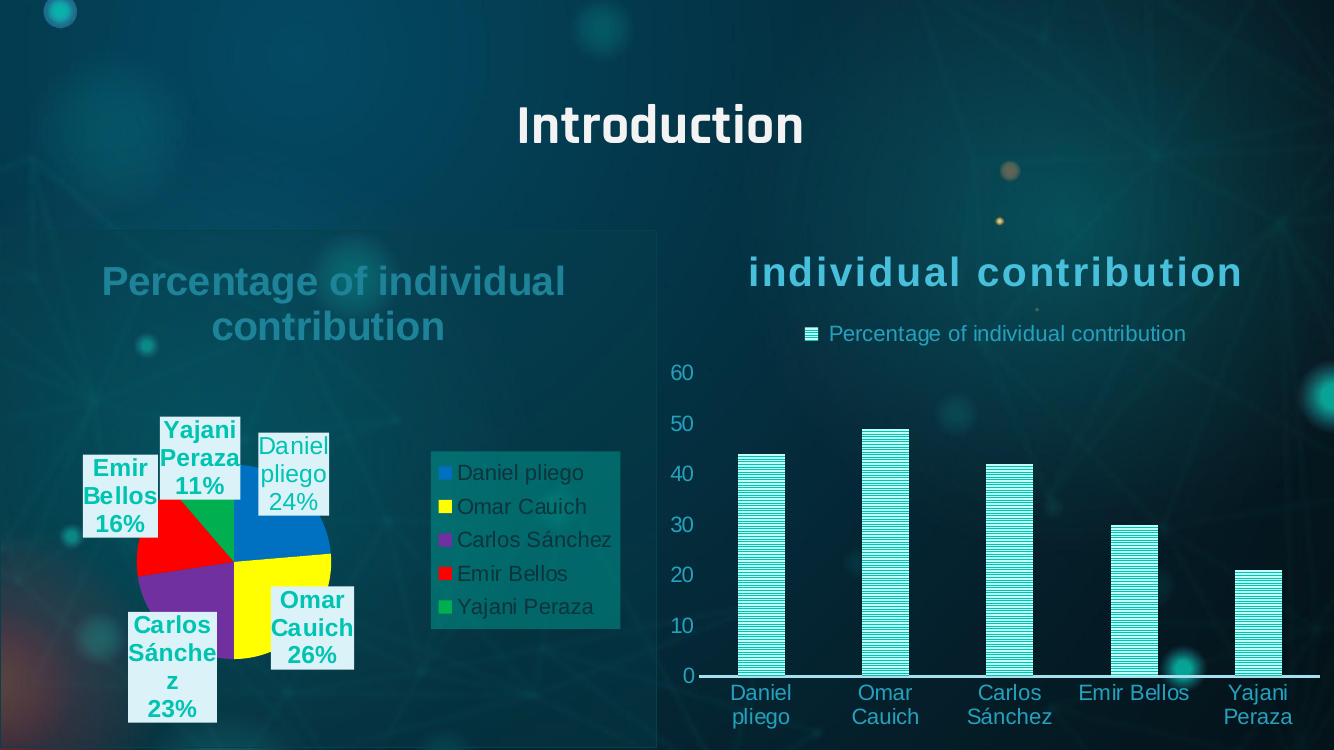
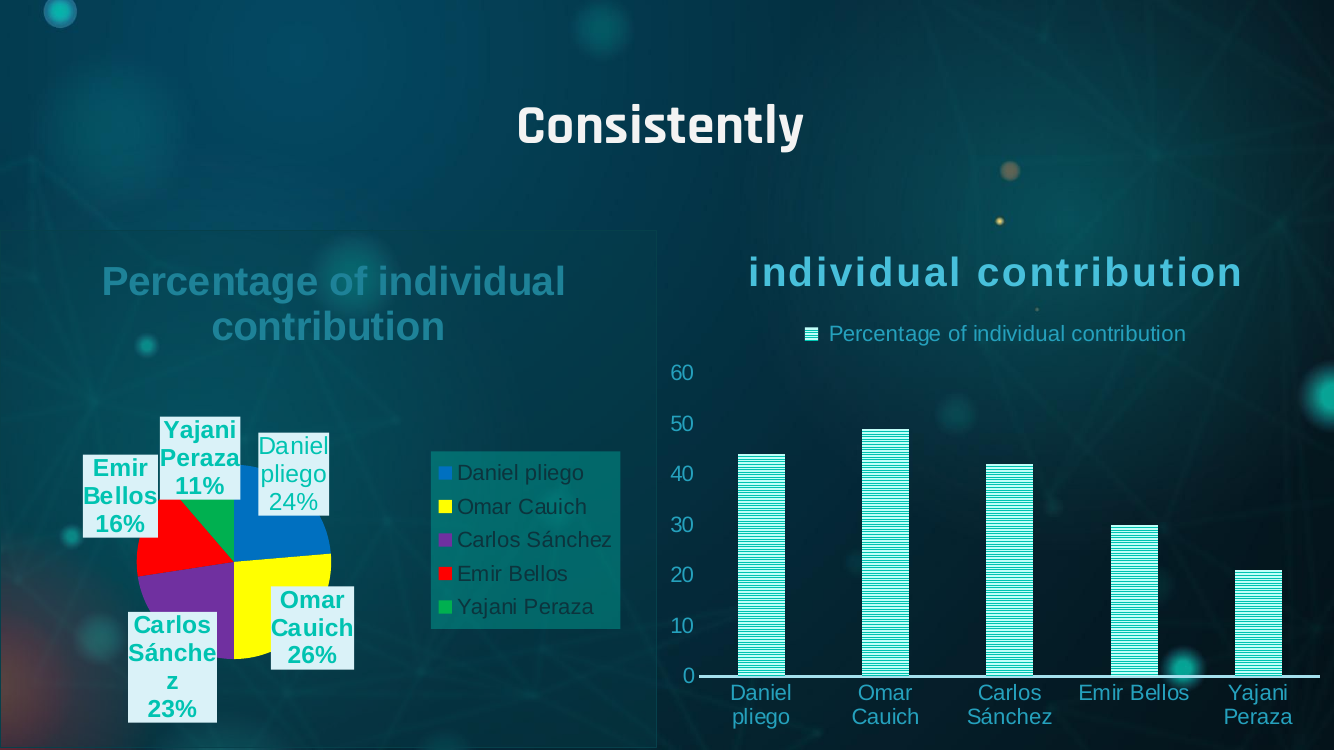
Introduction: Introduction -> Consistently
